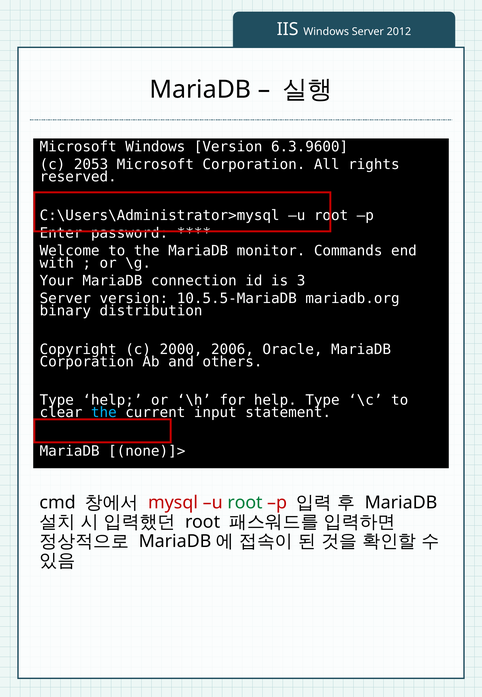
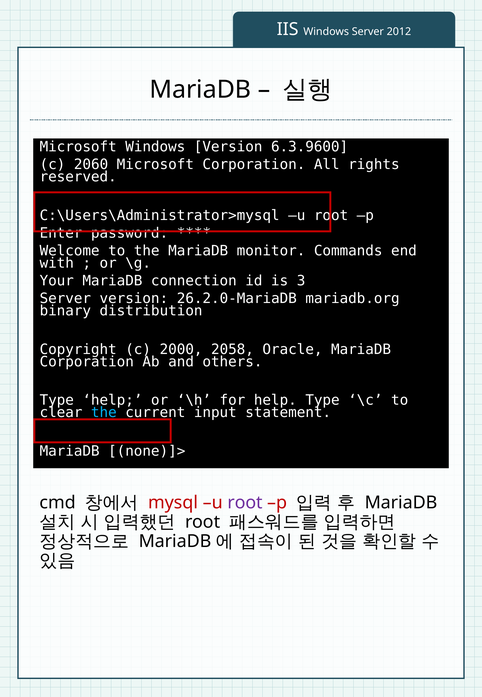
2053: 2053 -> 2060
10.5.5-MariaDB: 10.5.5-MariaDB -> 26.2.0-MariaDB
2006: 2006 -> 2058
root at (245, 502) colour: green -> purple
